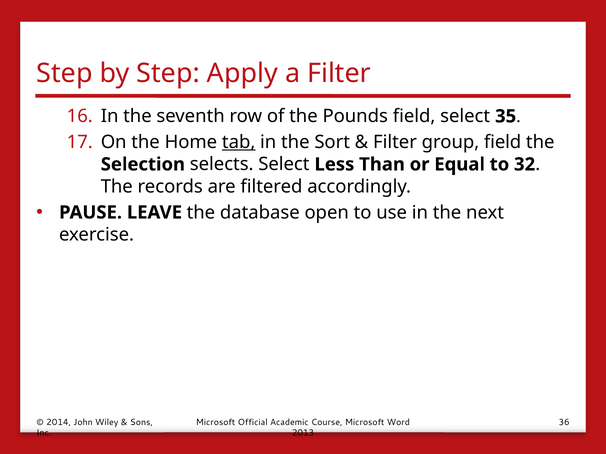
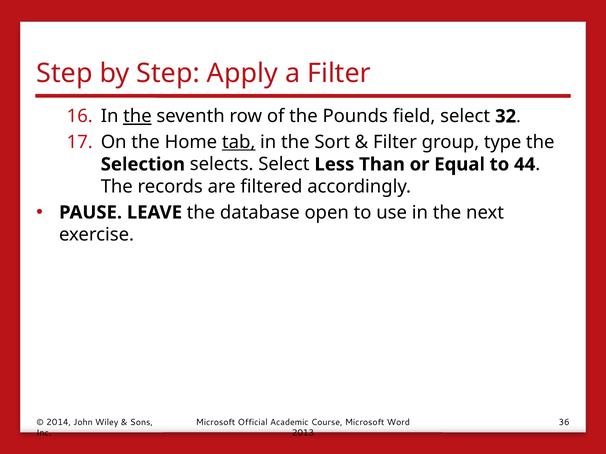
the at (137, 116) underline: none -> present
35: 35 -> 32
group field: field -> type
32: 32 -> 44
